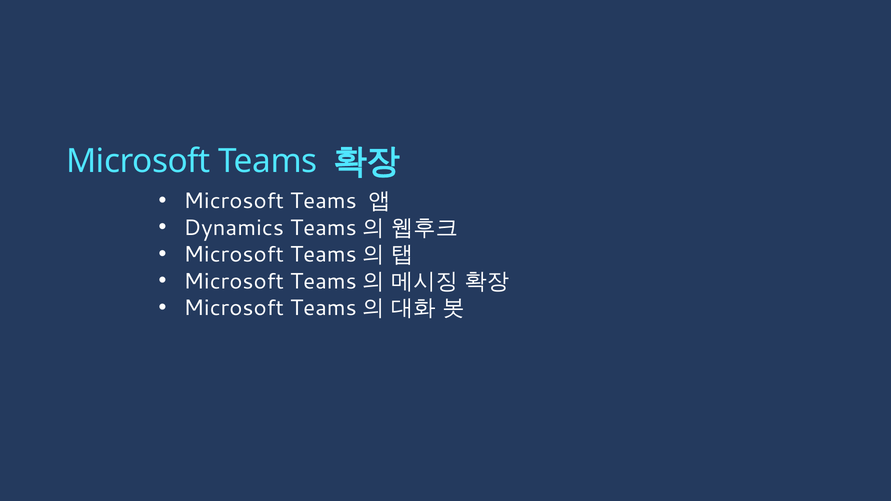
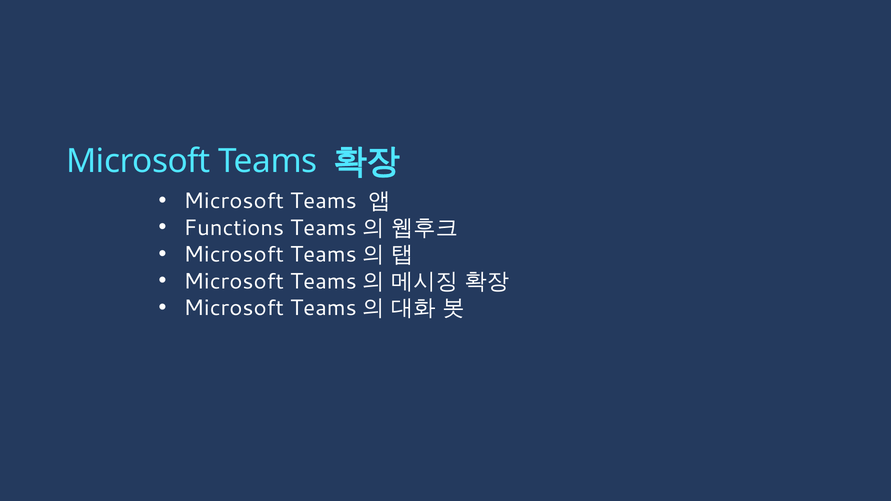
Dynamics: Dynamics -> Functions
